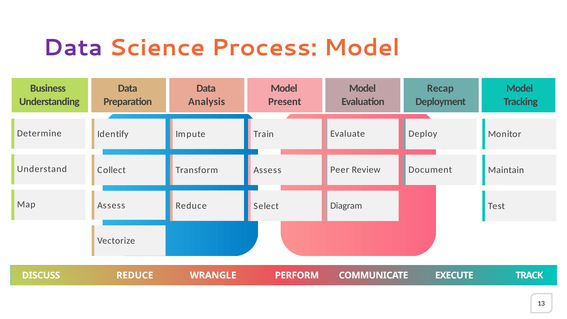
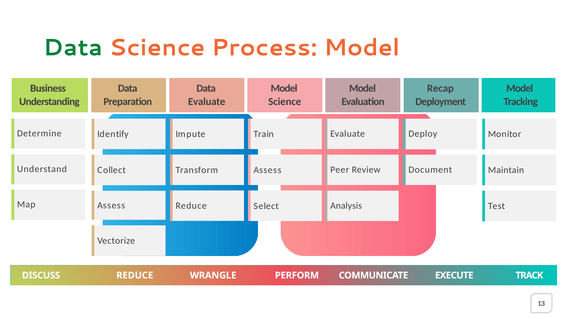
Data at (73, 48) colour: purple -> green
Analysis at (207, 102): Analysis -> Evaluate
Present at (285, 102): Present -> Science
Diagram: Diagram -> Analysis
